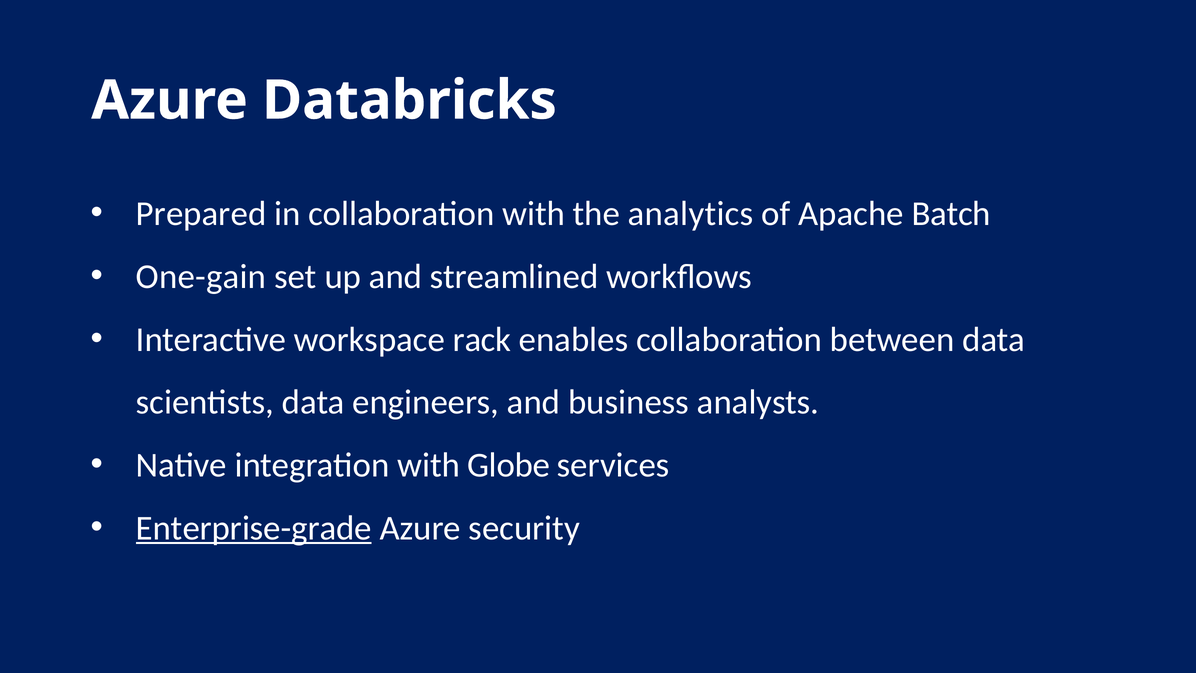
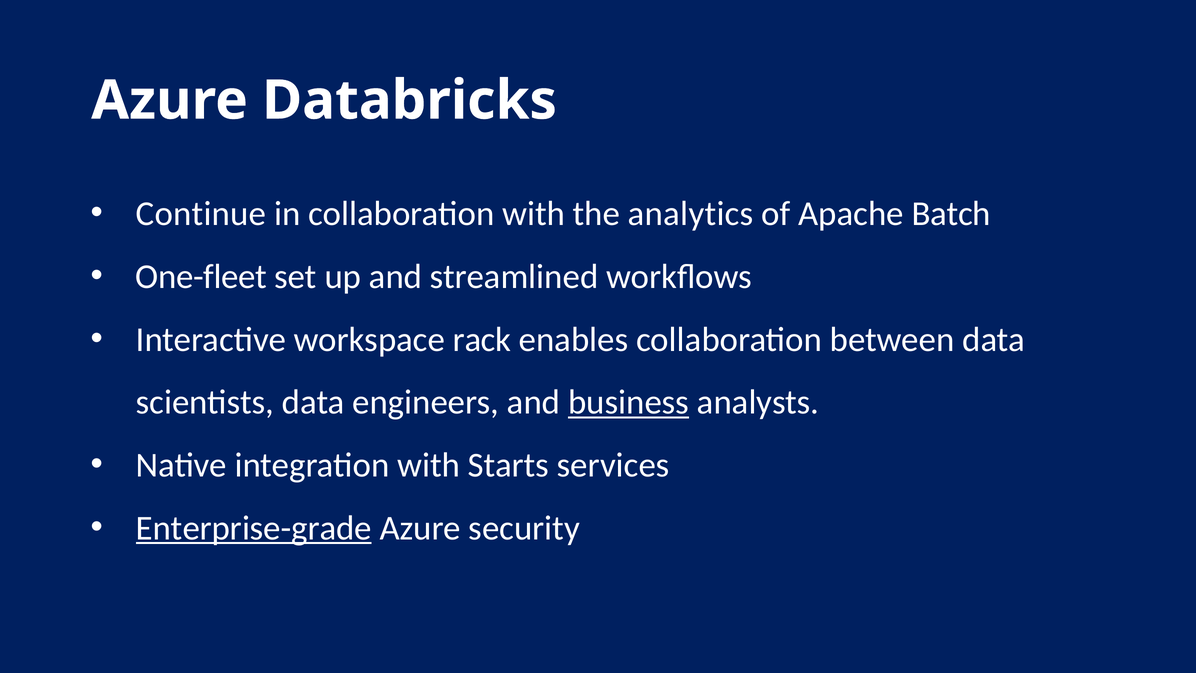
Prepared: Prepared -> Continue
One-gain: One-gain -> One-fleet
business underline: none -> present
Globe: Globe -> Starts
